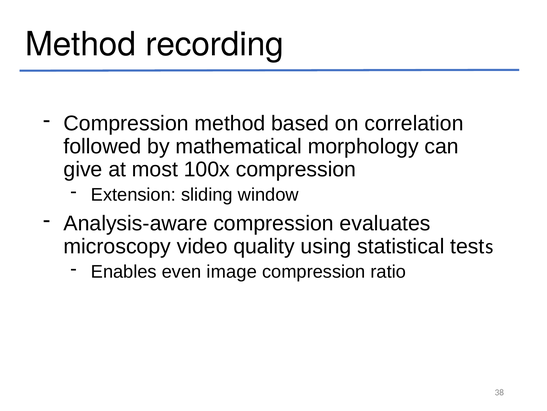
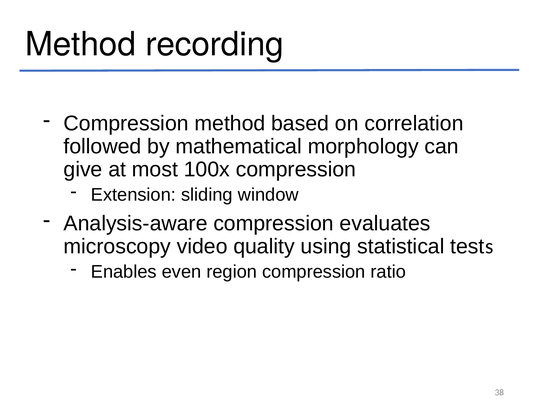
image: image -> region
